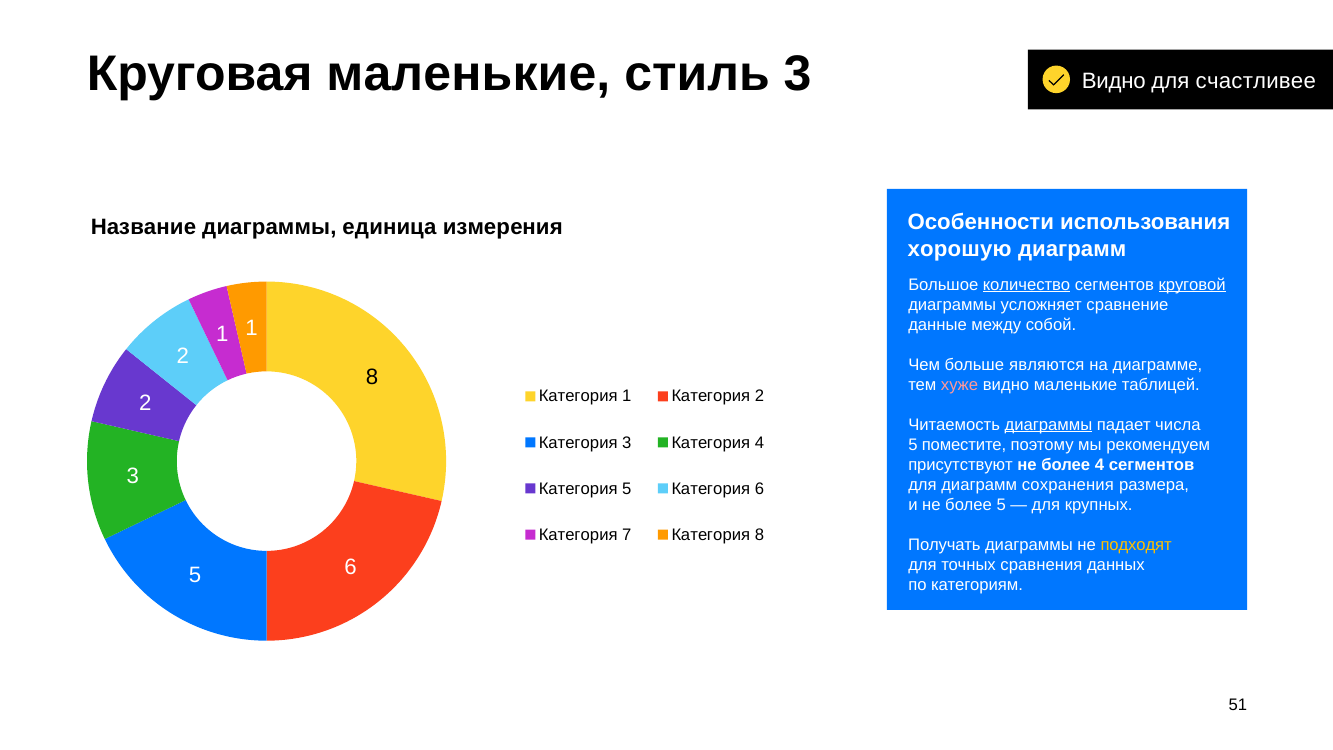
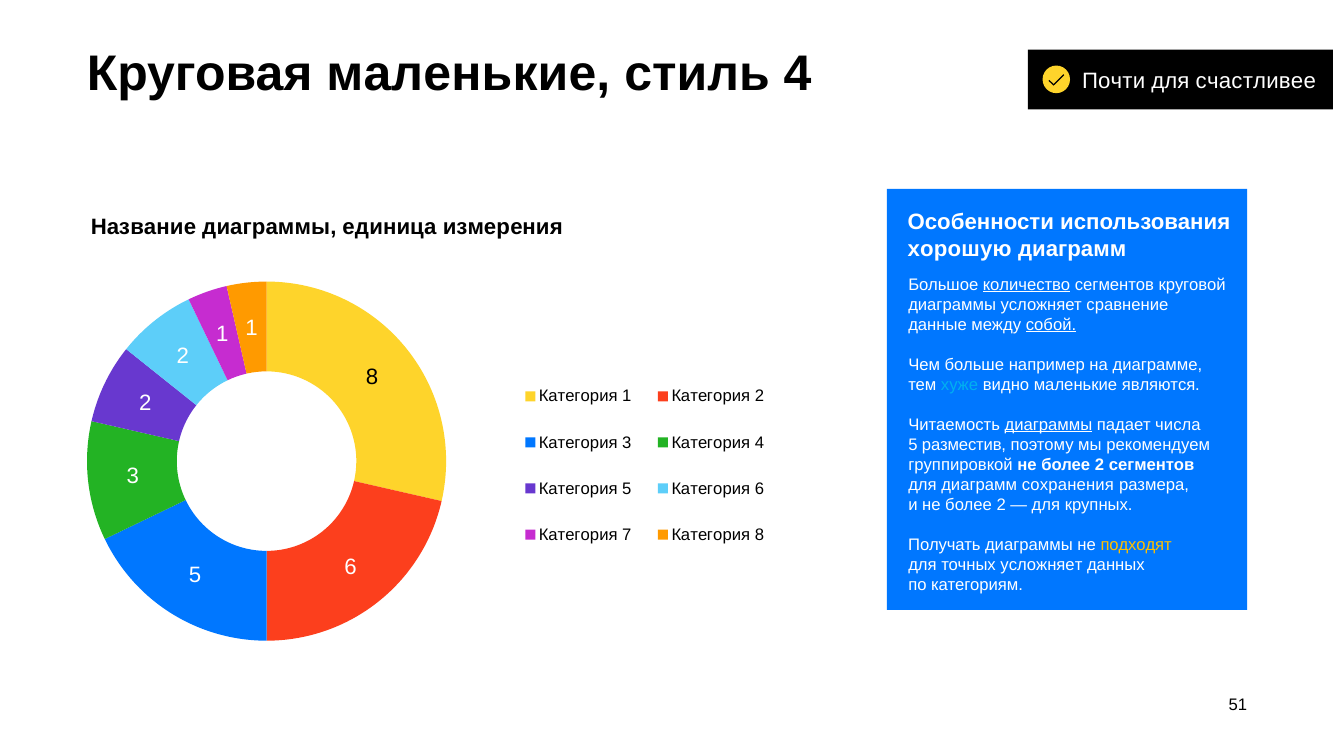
стиль 3: 3 -> 4
Видно at (1114, 81): Видно -> Почти
круговой underline: present -> none
собой underline: none -> present
являются: являются -> например
хуже colour: pink -> light blue
таблицей: таблицей -> являются
поместите: поместите -> разместив
присутствуют: присутствуют -> группировкой
4 at (1100, 465): 4 -> 2
и не более 5: 5 -> 2
точных сравнения: сравнения -> усложняет
